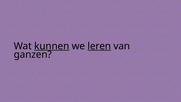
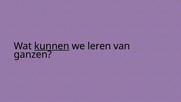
leren underline: present -> none
